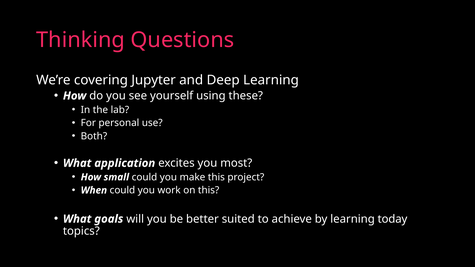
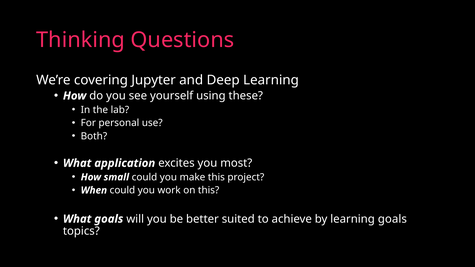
learning today: today -> goals
